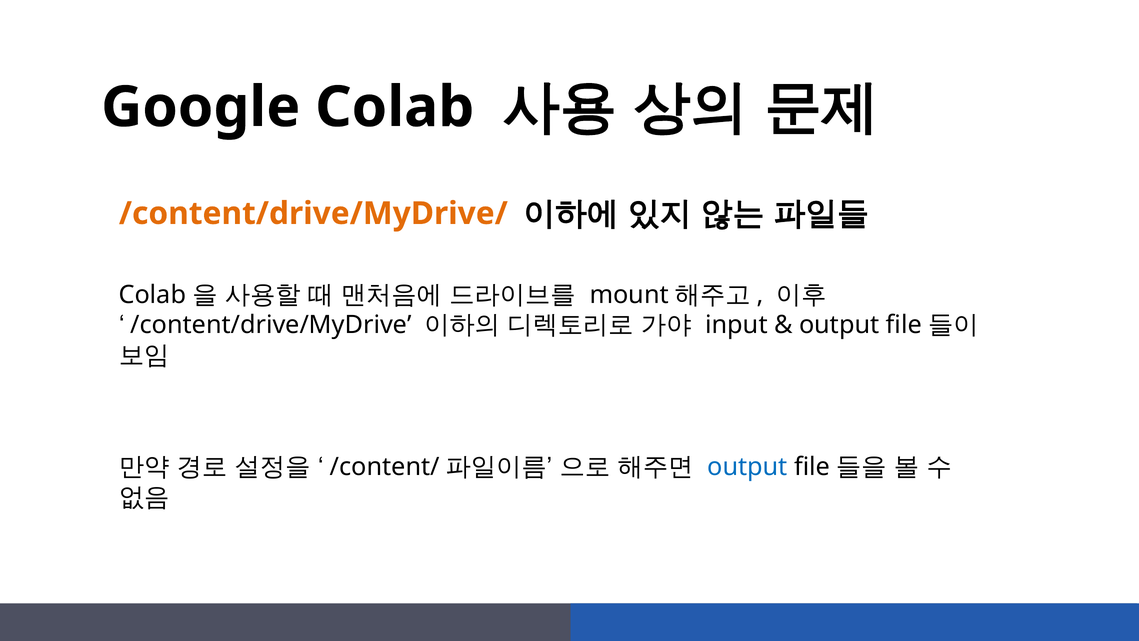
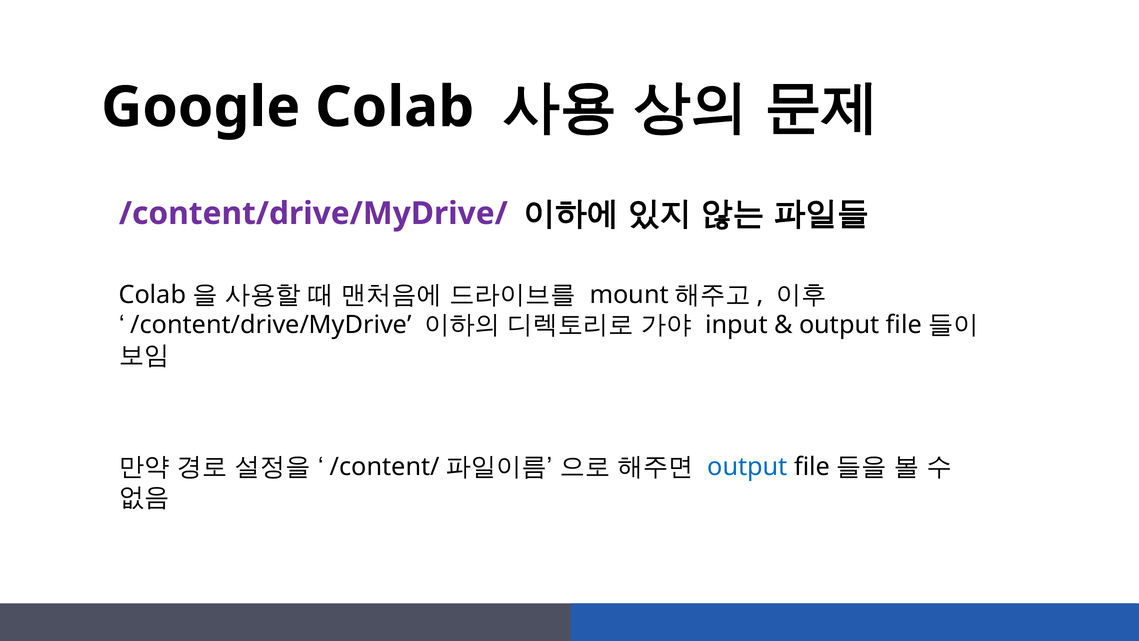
/content/drive/MyDrive/ colour: orange -> purple
